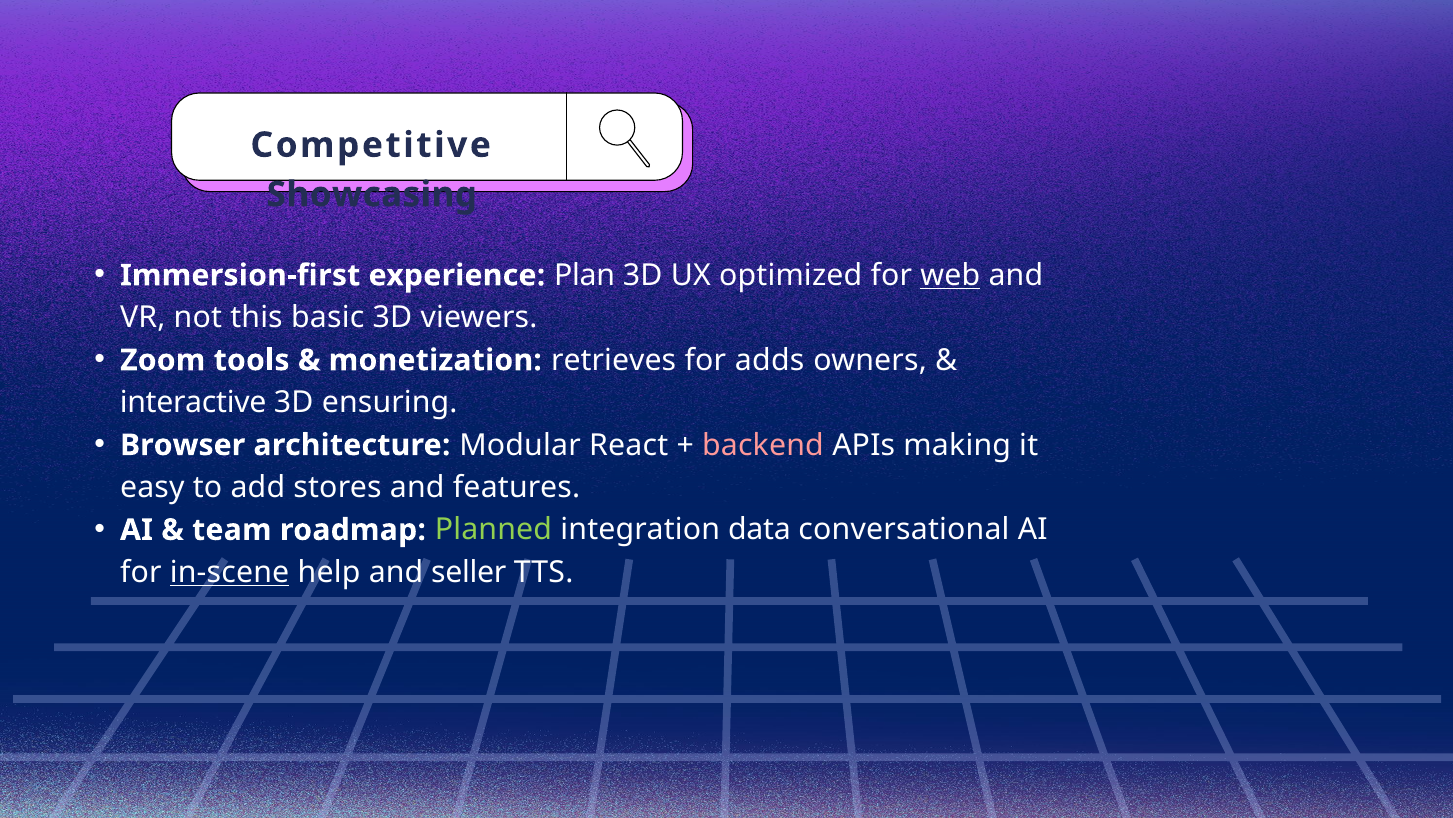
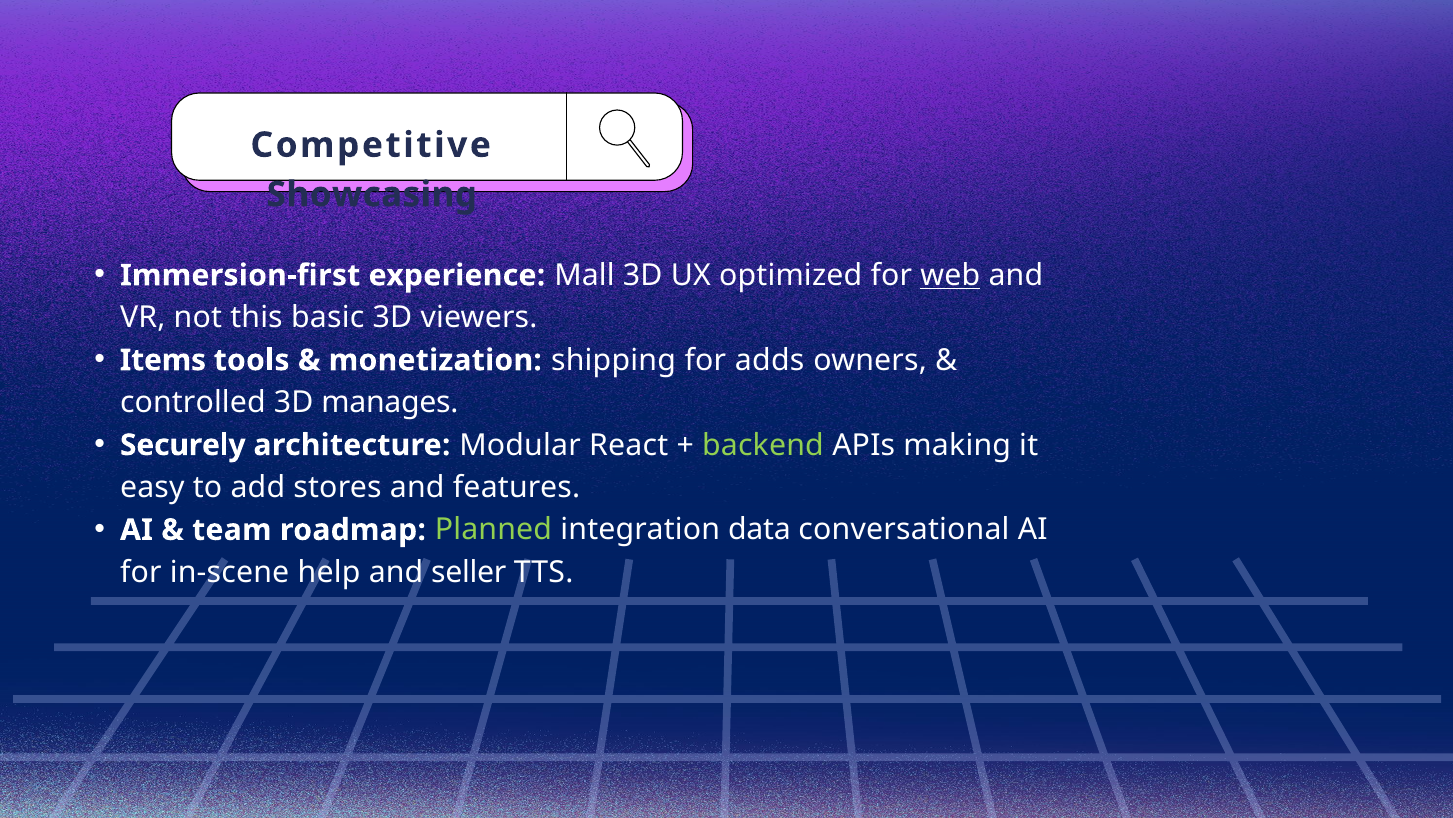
Plan: Plan -> Mall
Zoom: Zoom -> Items
retrieves: retrieves -> shipping
interactive: interactive -> controlled
ensuring: ensuring -> manages
Browser: Browser -> Securely
backend colour: pink -> light green
in-scene underline: present -> none
